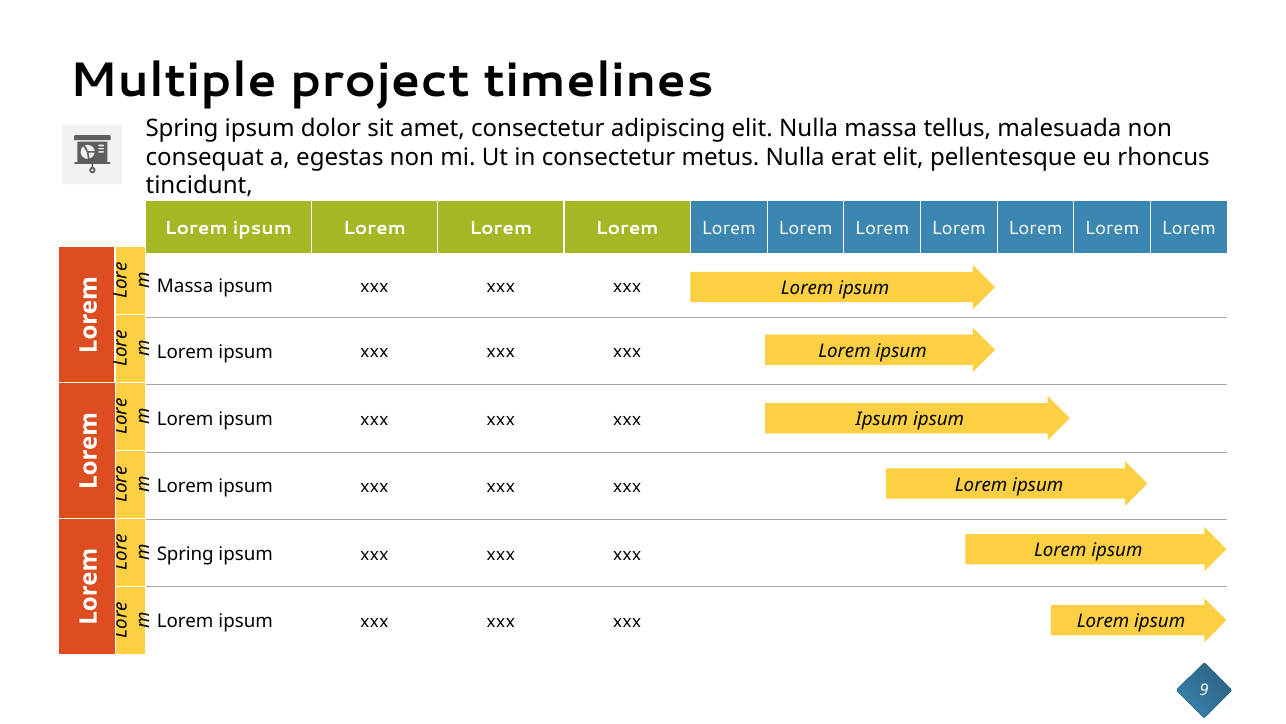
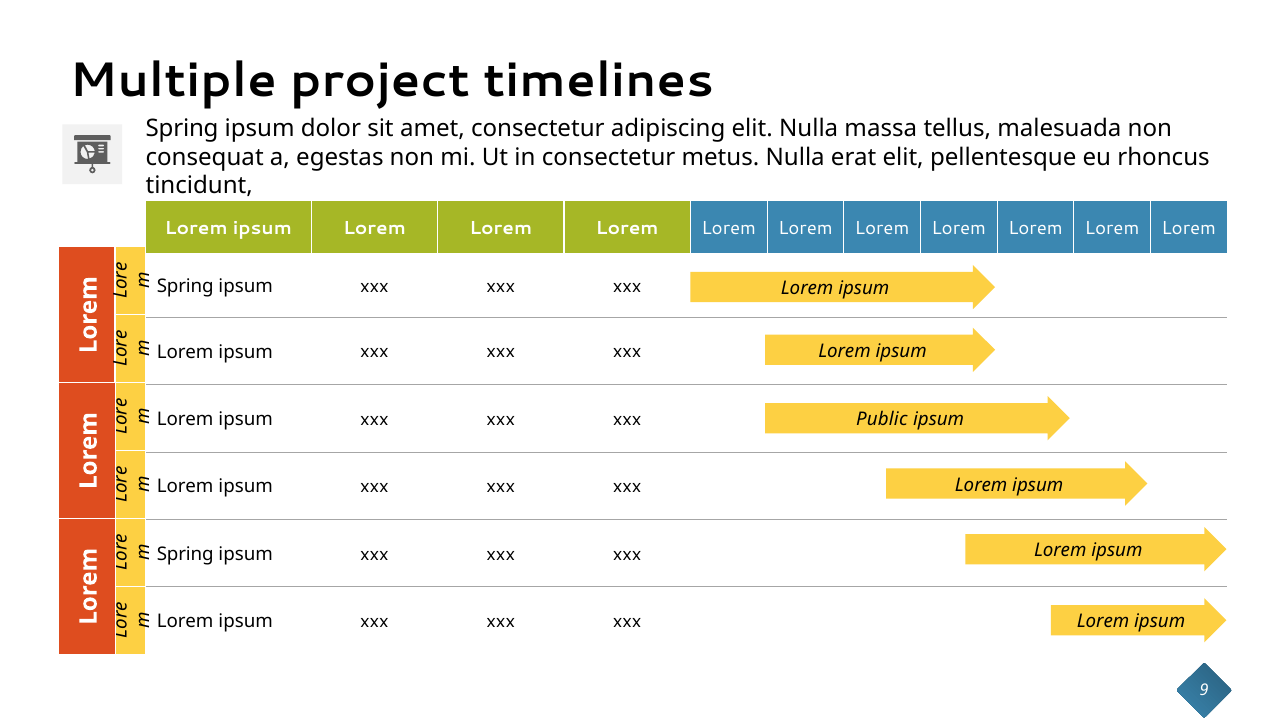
Massa at (185, 286): Massa -> Spring
Ipsum at (882, 419): Ipsum -> Public
